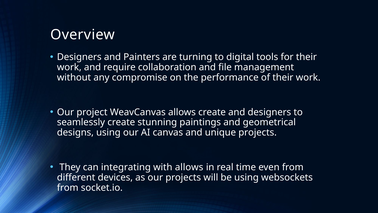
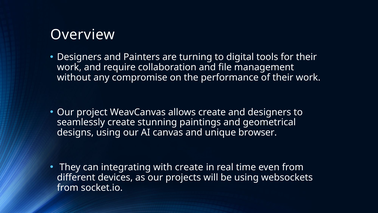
unique projects: projects -> browser
with allows: allows -> create
